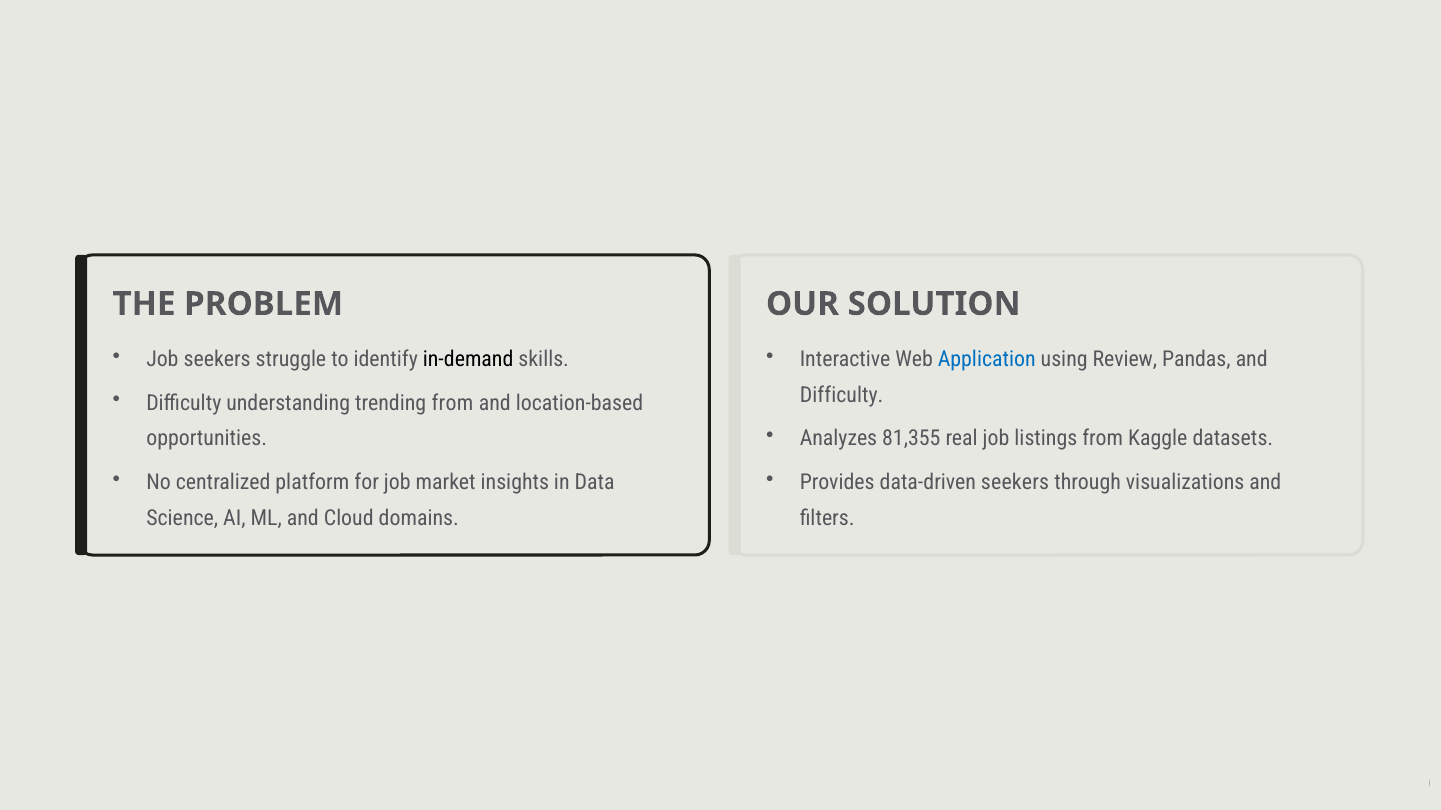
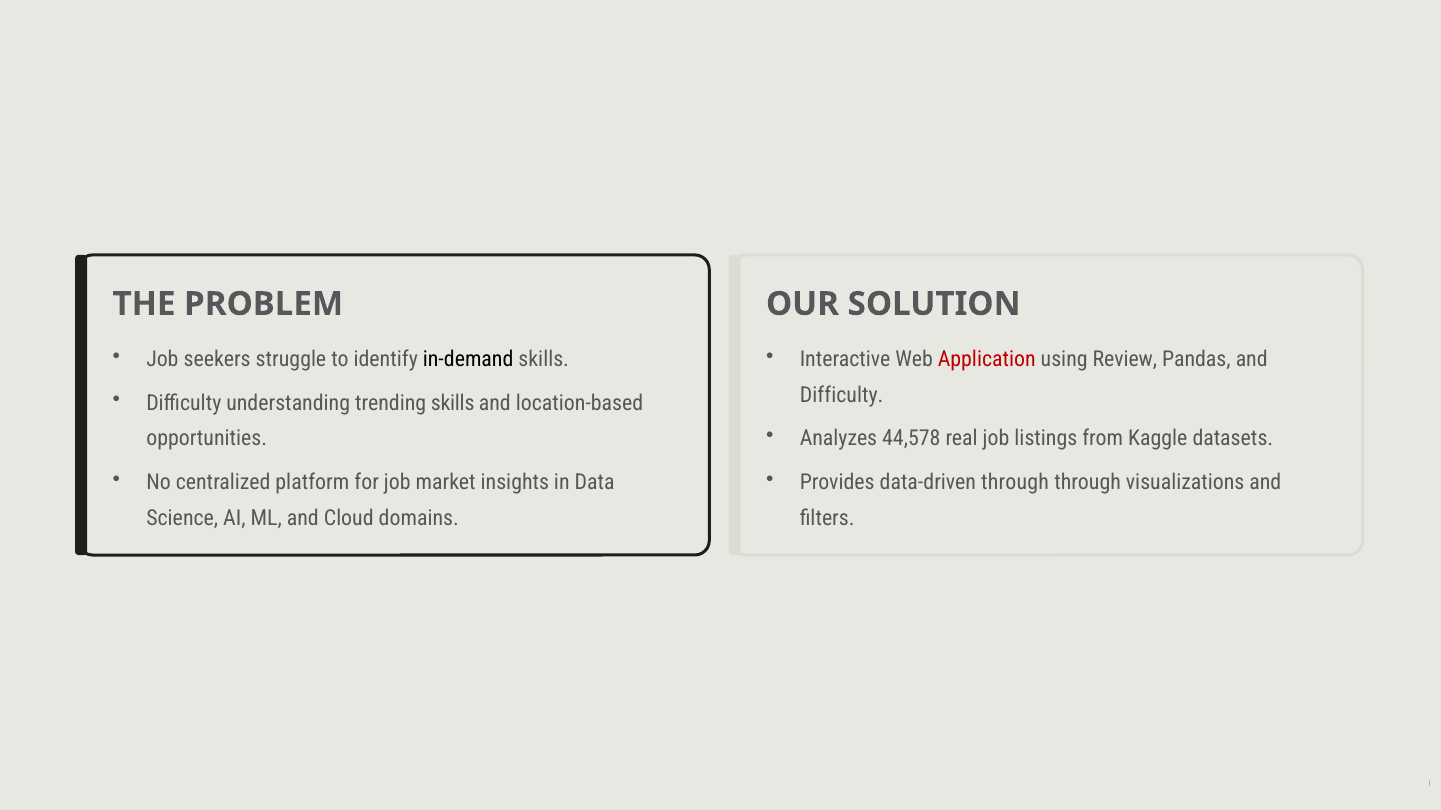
Application colour: blue -> red
trending from: from -> skills
81,355: 81,355 -> 44,578
data-driven seekers: seekers -> through
